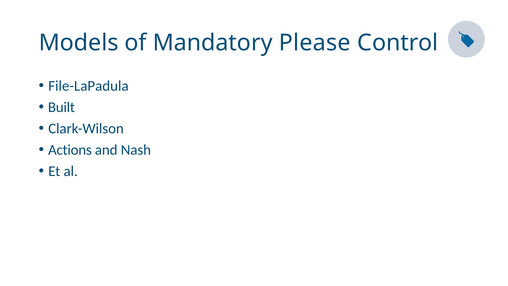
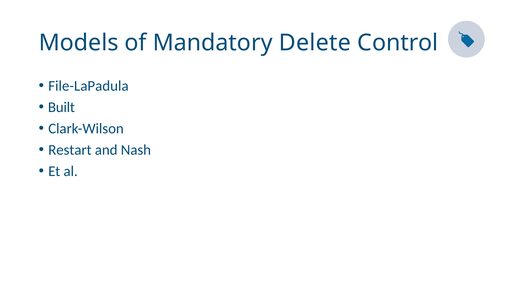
Please: Please -> Delete
Actions: Actions -> Restart
